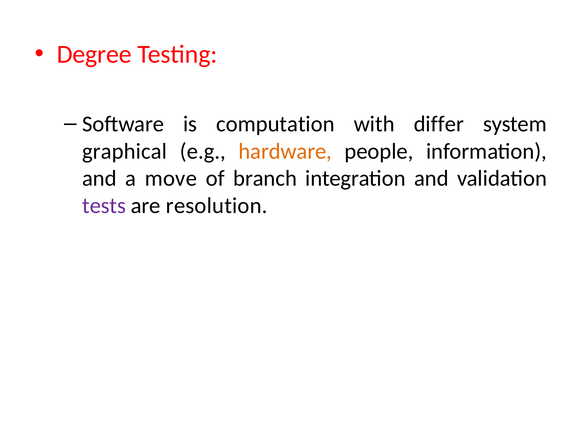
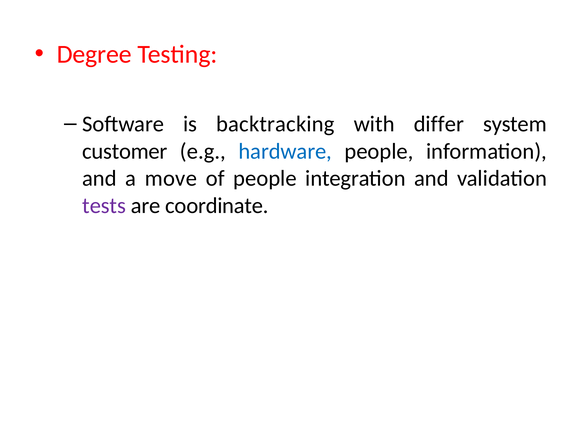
computation: computation -> backtracking
graphical: graphical -> customer
hardware colour: orange -> blue
of branch: branch -> people
resolution: resolution -> coordinate
